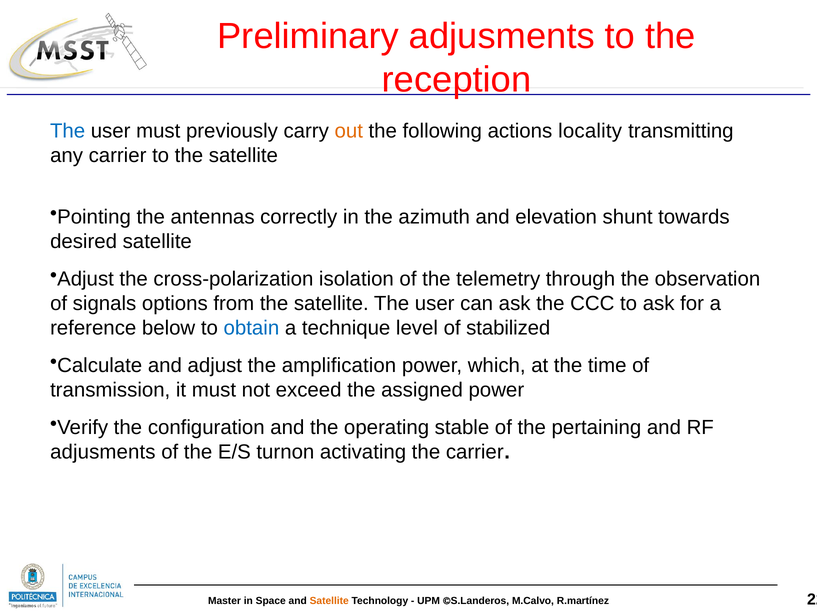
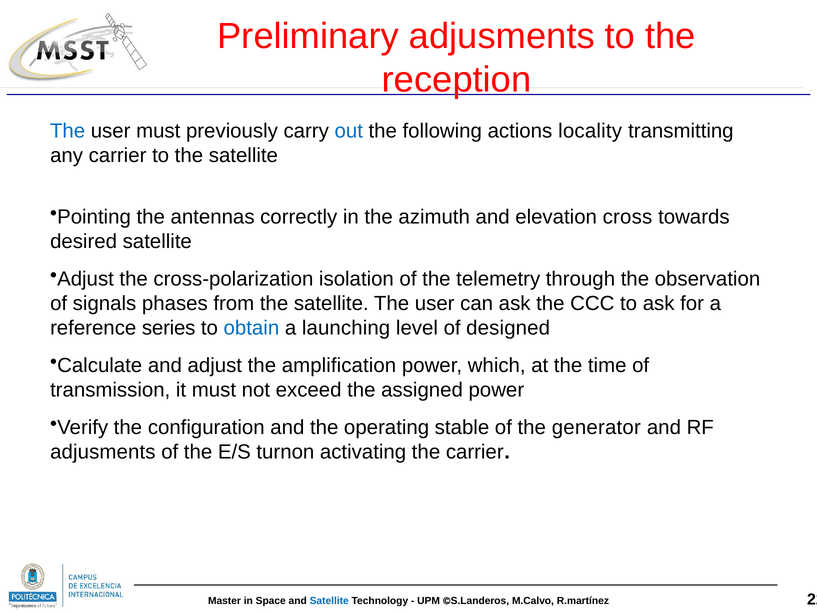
out colour: orange -> blue
shunt: shunt -> cross
options: options -> phases
below: below -> series
technique: technique -> launching
stabilized: stabilized -> designed
pertaining: pertaining -> generator
Satellite at (329, 600) colour: orange -> blue
